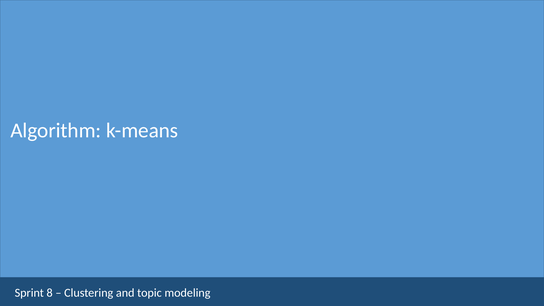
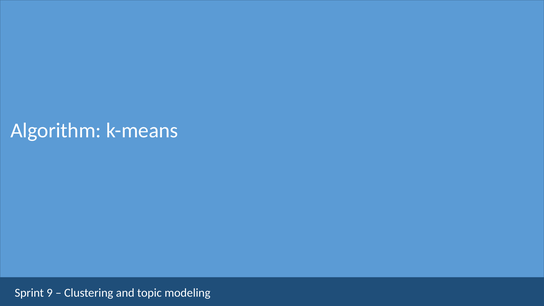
8: 8 -> 9
